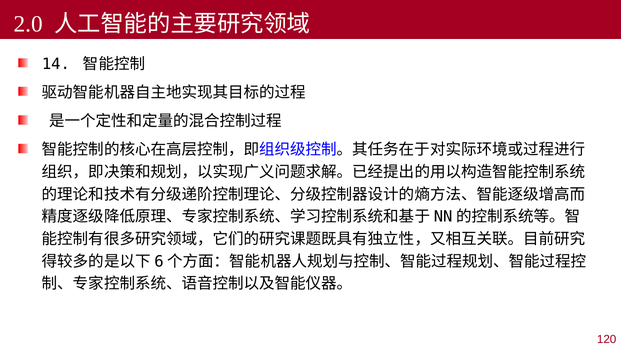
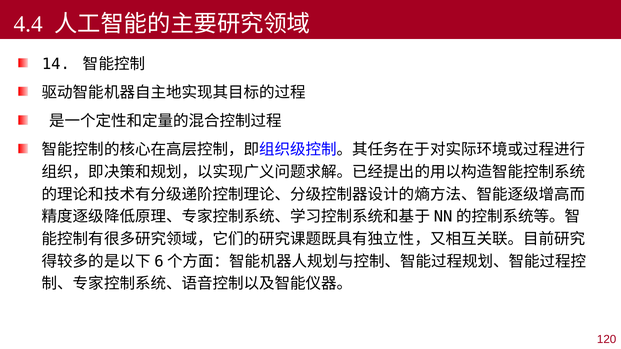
2.0: 2.0 -> 4.4
